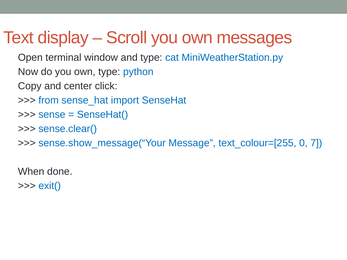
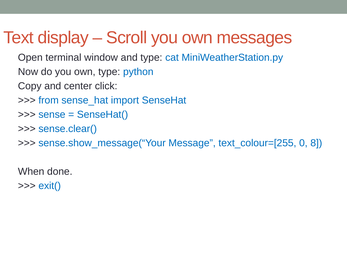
7: 7 -> 8
